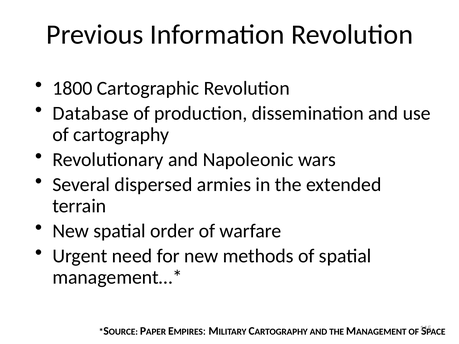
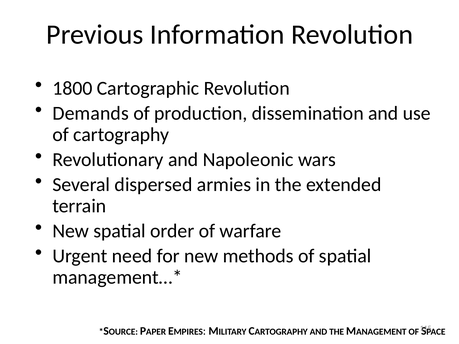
Database: Database -> Demands
